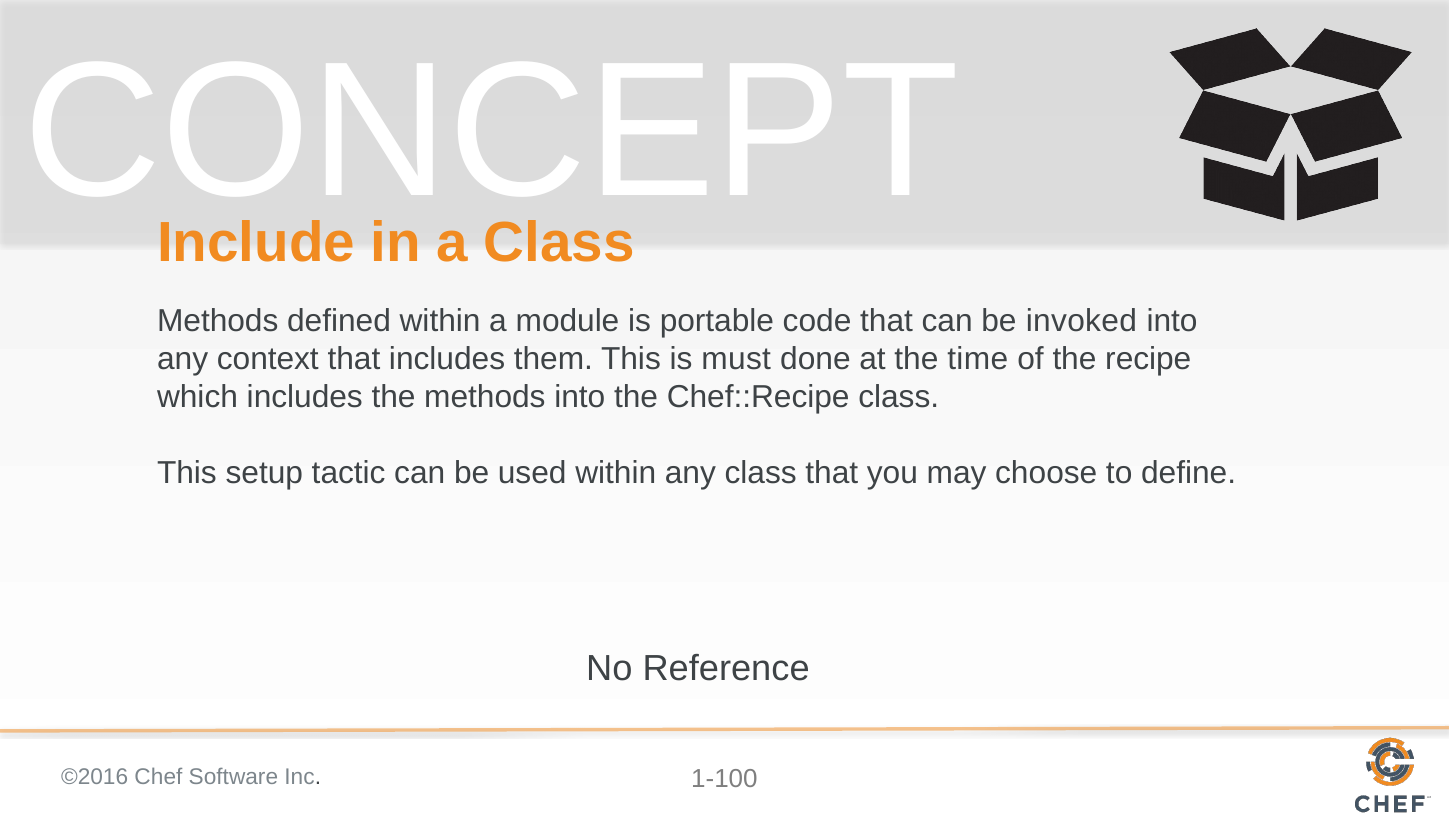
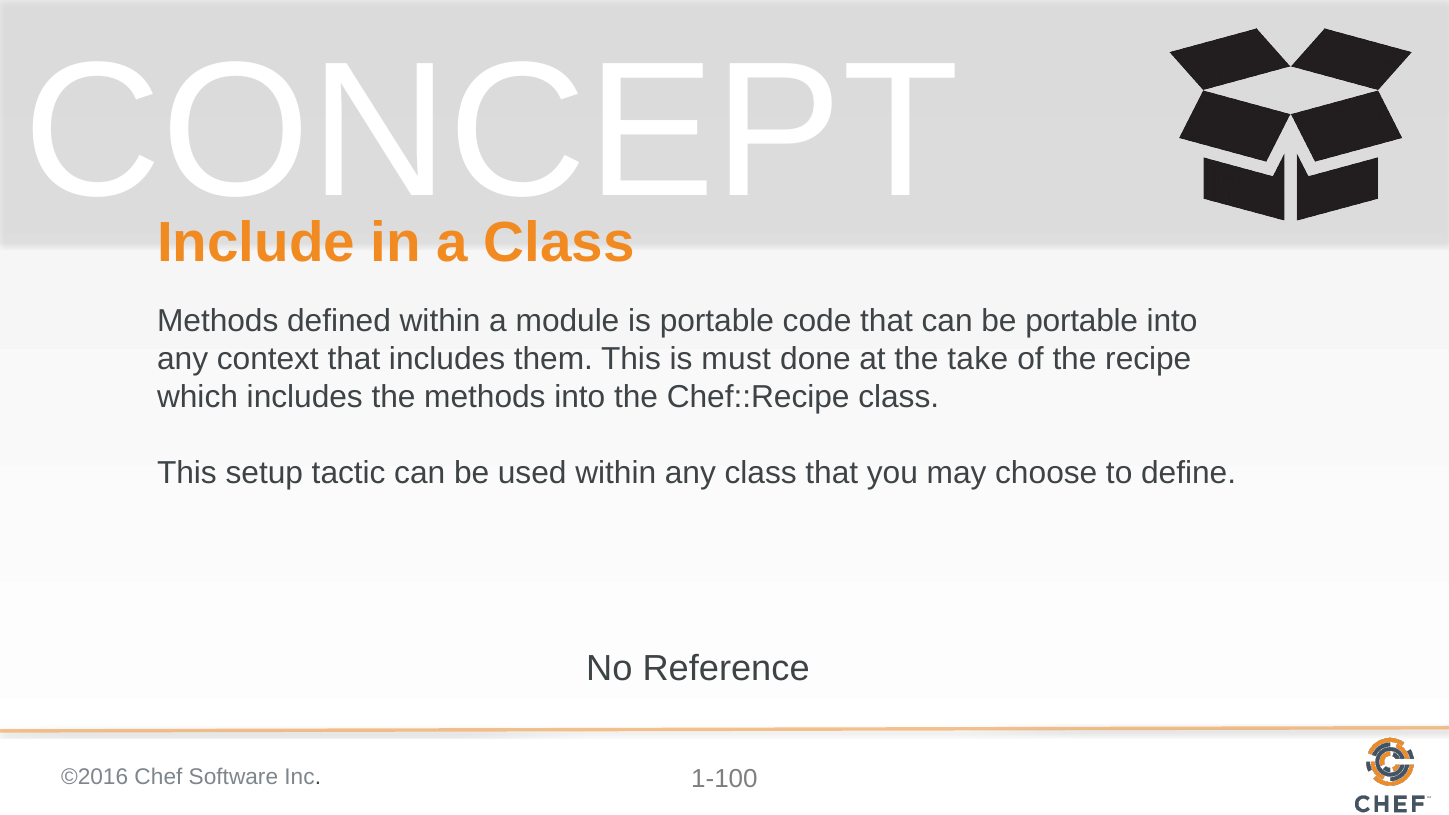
be invoked: invoked -> portable
time: time -> take
